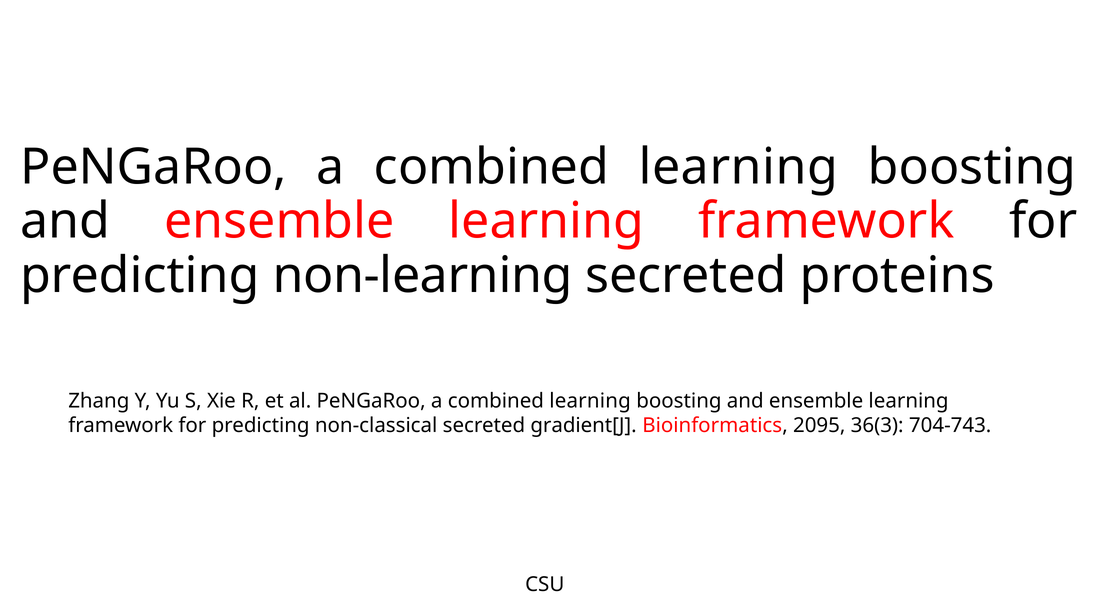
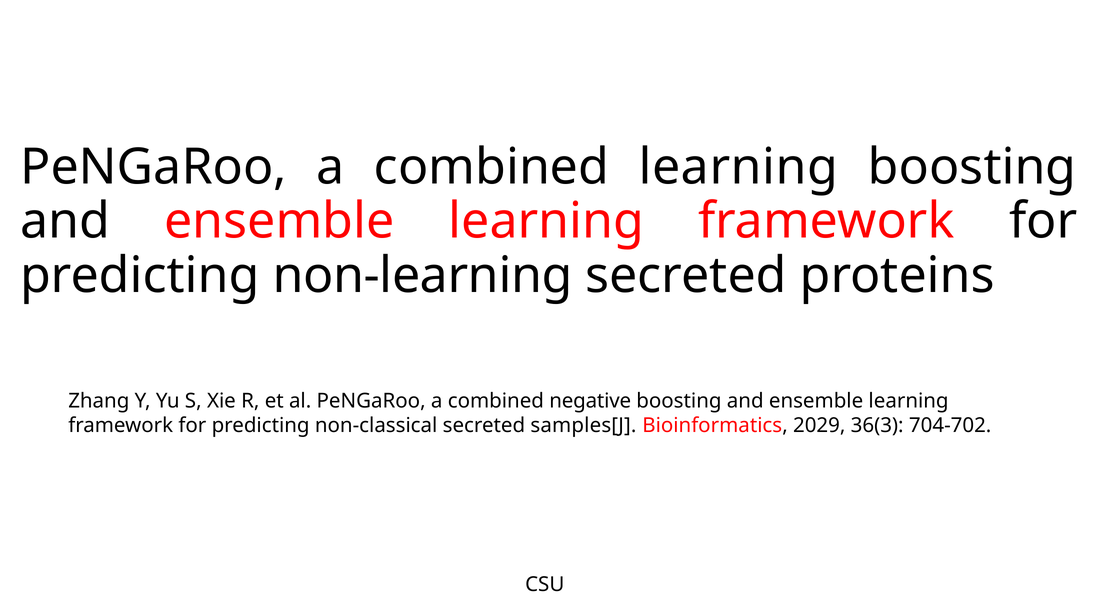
learning at (590, 400): learning -> negative
gradient[J: gradient[J -> samples[J
2095: 2095 -> 2029
704-743: 704-743 -> 704-702
